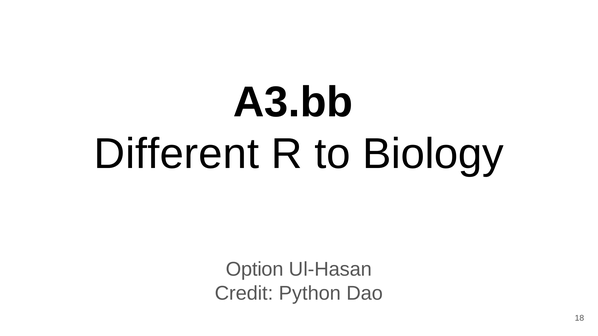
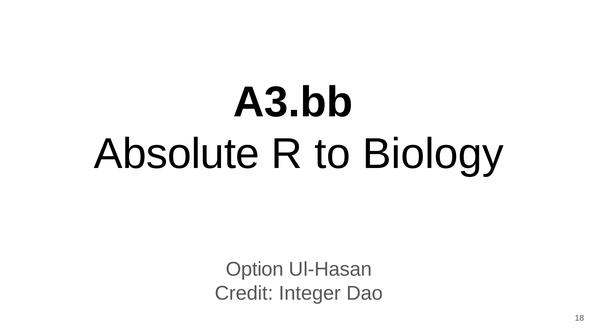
Different: Different -> Absolute
Python: Python -> Integer
